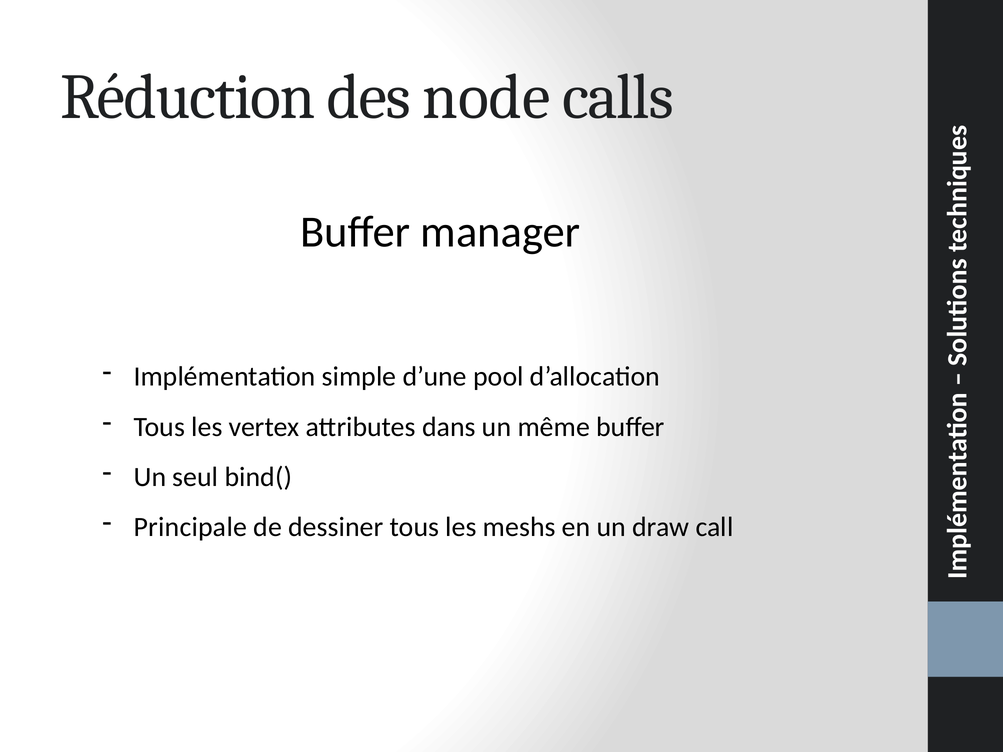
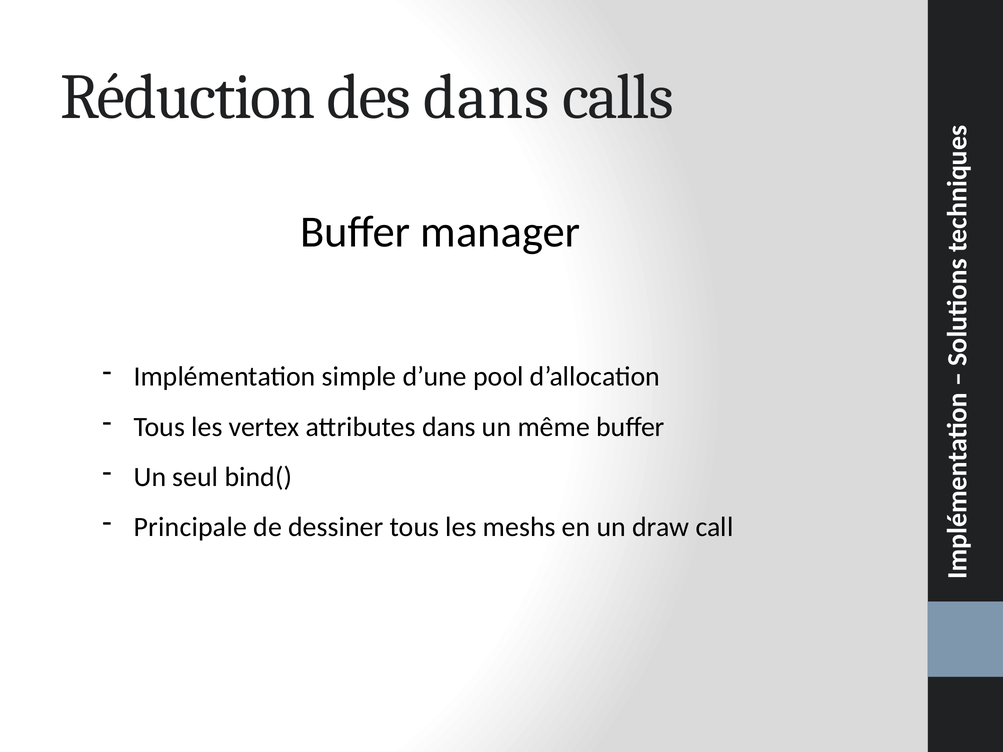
des node: node -> dans
